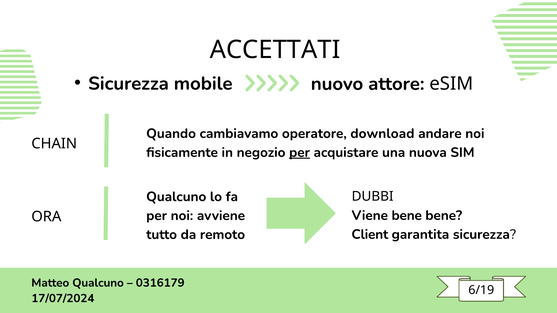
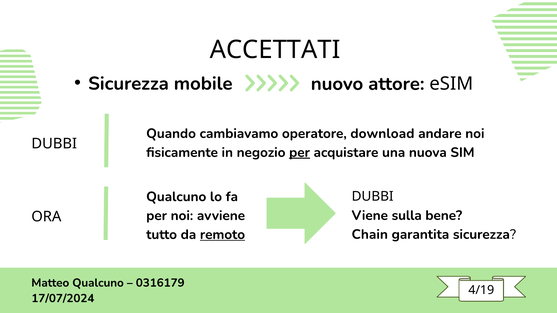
CHAIN at (54, 144): CHAIN -> DUBBI
Viene bene: bene -> sulla
Client: Client -> Chain
remoto underline: none -> present
6/19: 6/19 -> 4/19
